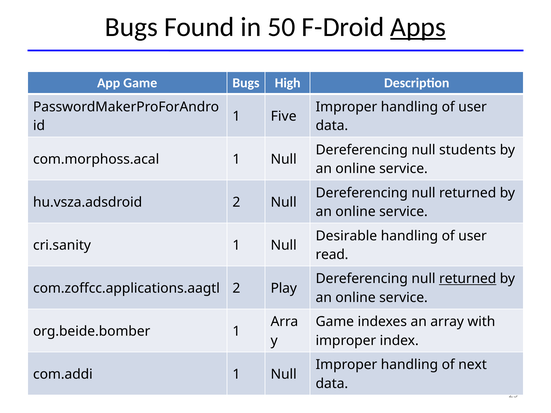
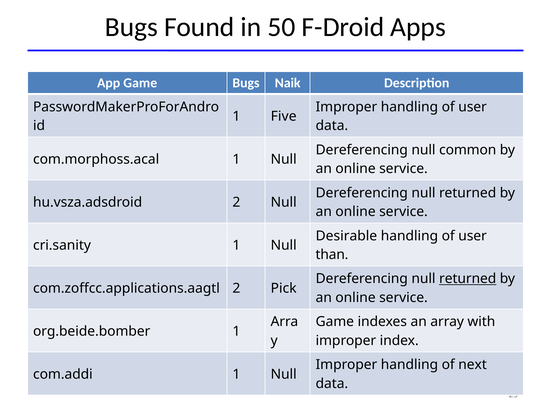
Apps underline: present -> none
High: High -> Naik
students: students -> common
read: read -> than
Play: Play -> Pick
